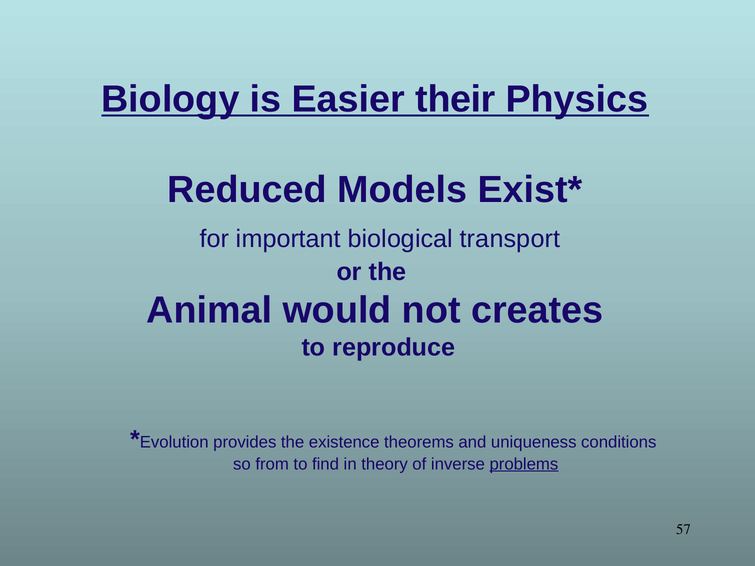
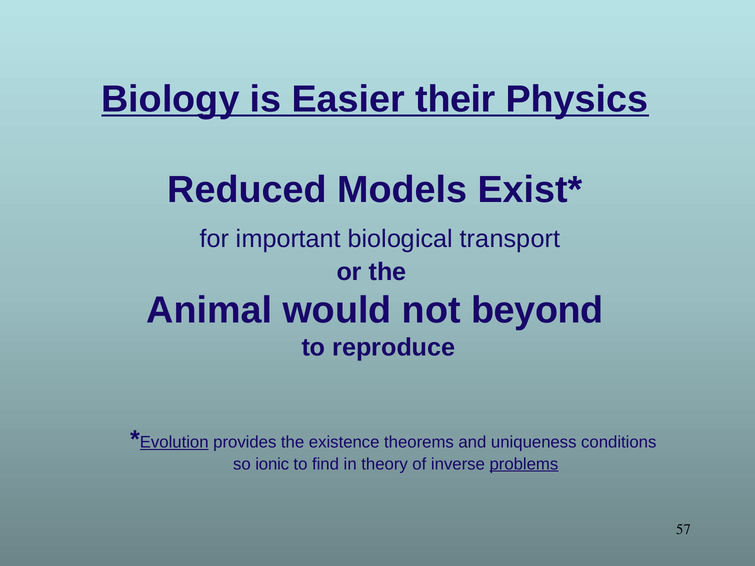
creates: creates -> beyond
Evolution underline: none -> present
from: from -> ionic
